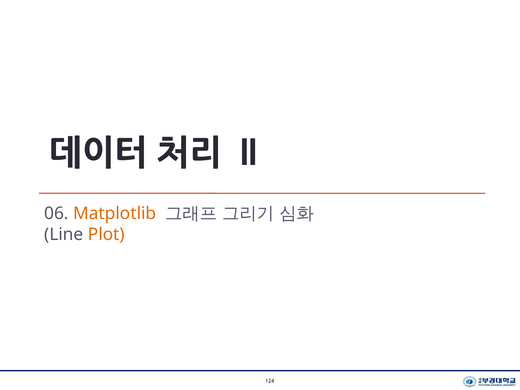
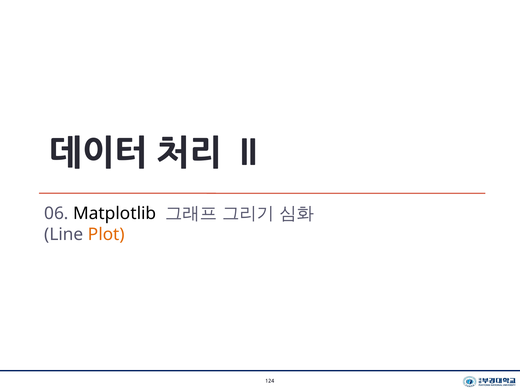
Matplotlib colour: orange -> black
